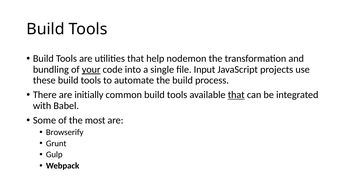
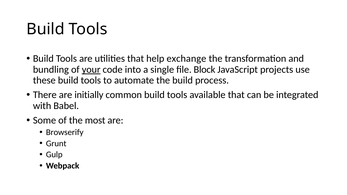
nodemon: nodemon -> exchange
Input: Input -> Block
that at (236, 95) underline: present -> none
